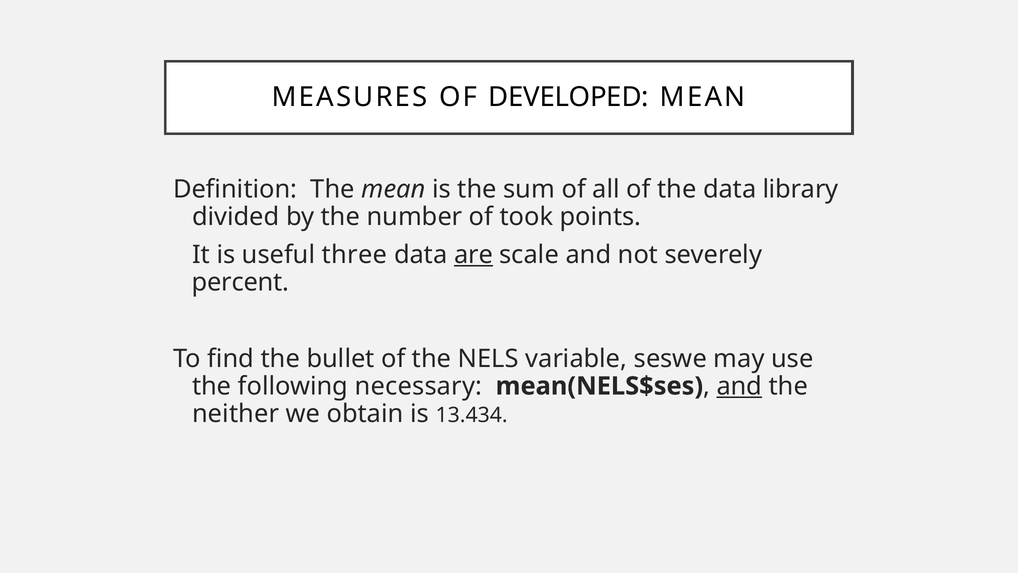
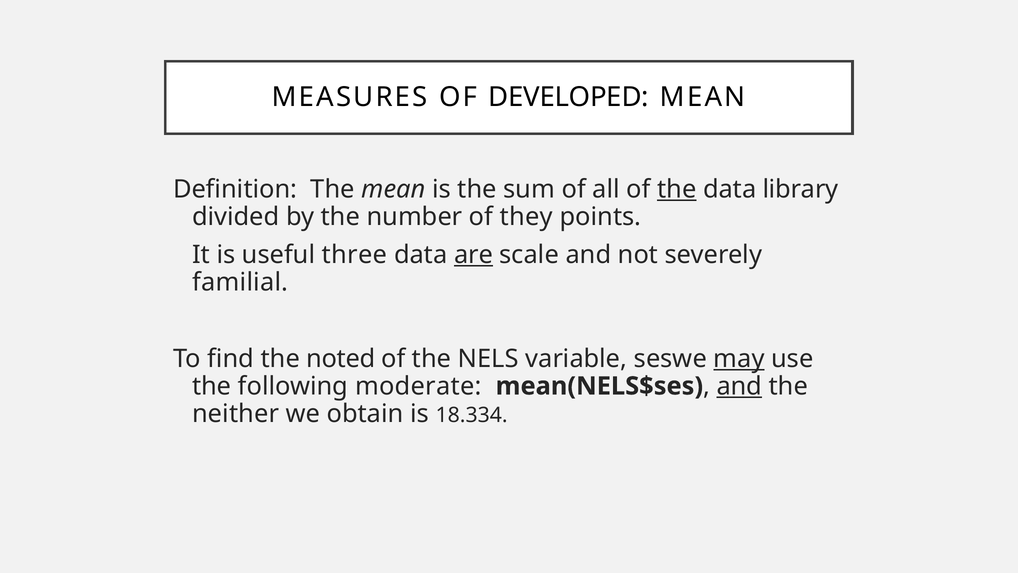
the at (677, 189) underline: none -> present
took: took -> they
percent: percent -> familial
bullet: bullet -> noted
may underline: none -> present
necessary: necessary -> moderate
13.434: 13.434 -> 18.334
